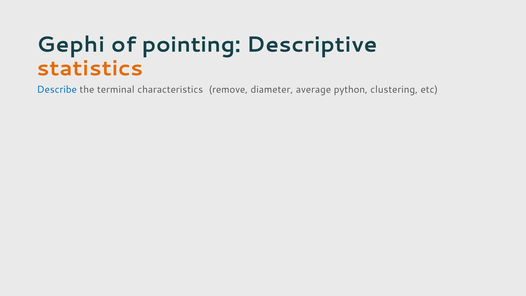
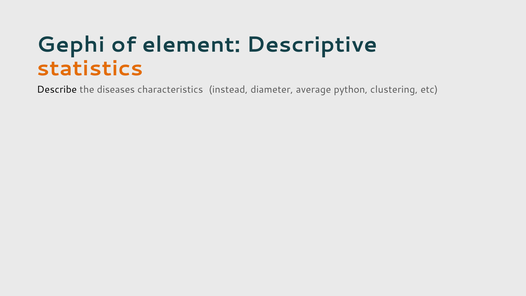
pointing: pointing -> element
Describe colour: blue -> black
terminal: terminal -> diseases
remove: remove -> instead
